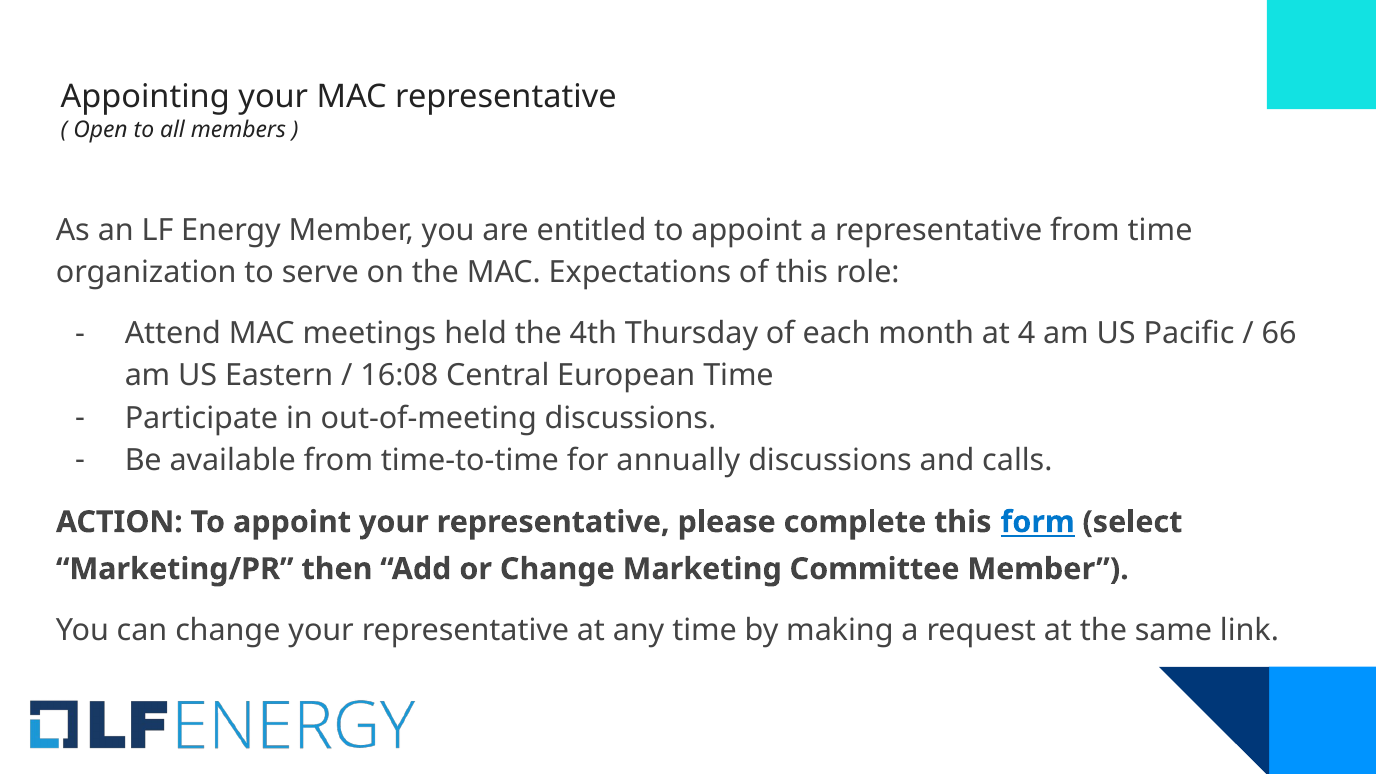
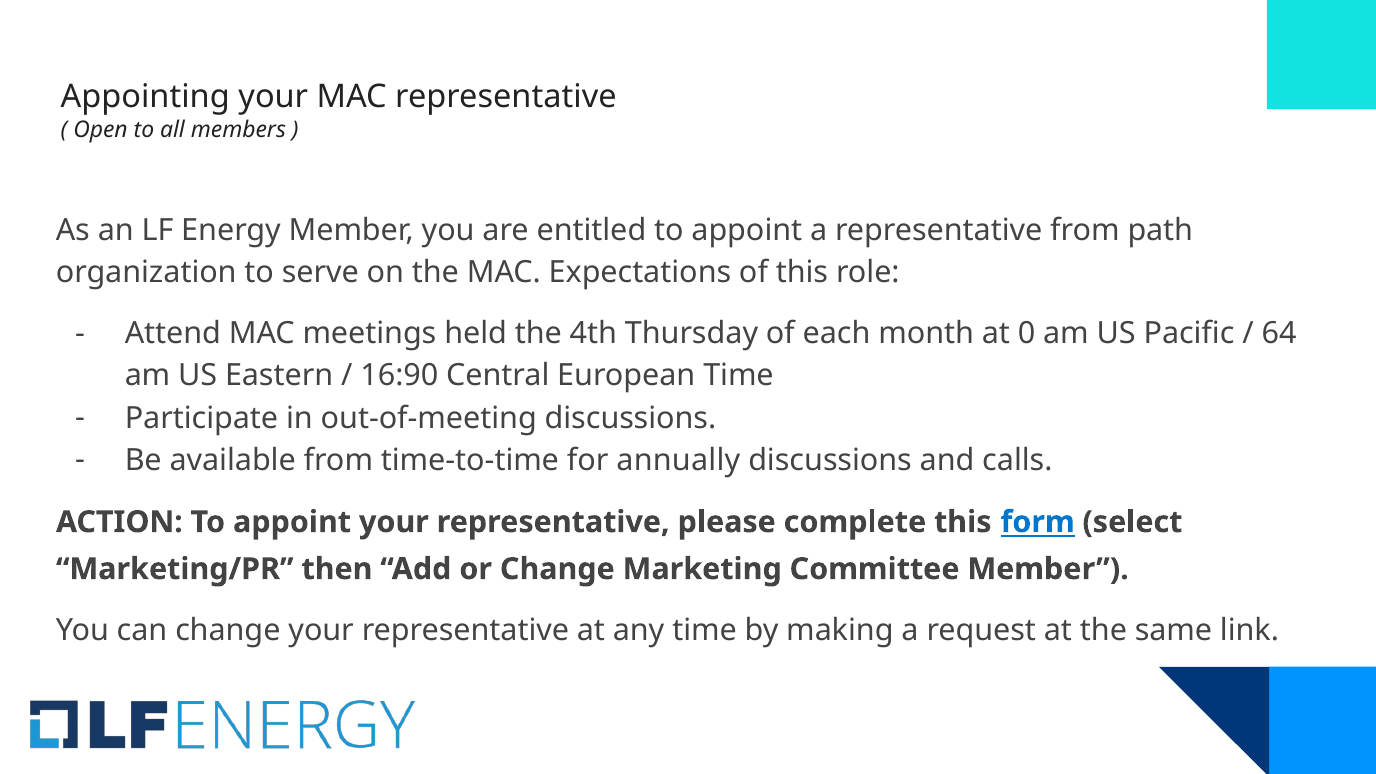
from time: time -> path
4: 4 -> 0
66: 66 -> 64
16:08: 16:08 -> 16:90
